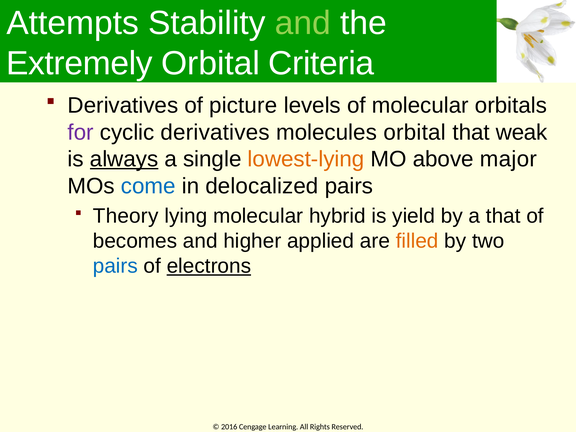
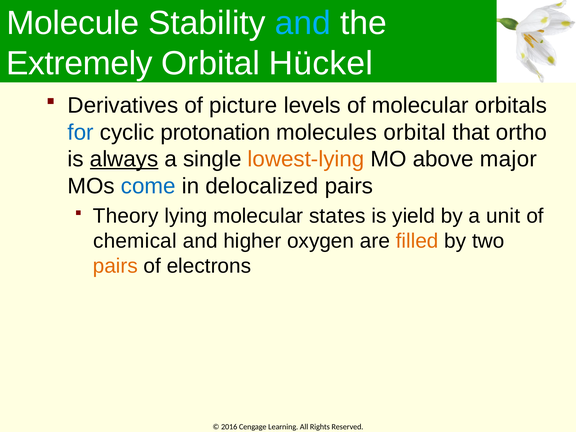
Attempts: Attempts -> Molecule
and at (303, 23) colour: light green -> light blue
Criteria: Criteria -> Hückel
for colour: purple -> blue
cyclic derivatives: derivatives -> protonation
weak: weak -> ortho
hybrid: hybrid -> states
a that: that -> unit
becomes: becomes -> chemical
applied: applied -> oxygen
pairs at (115, 266) colour: blue -> orange
electrons underline: present -> none
